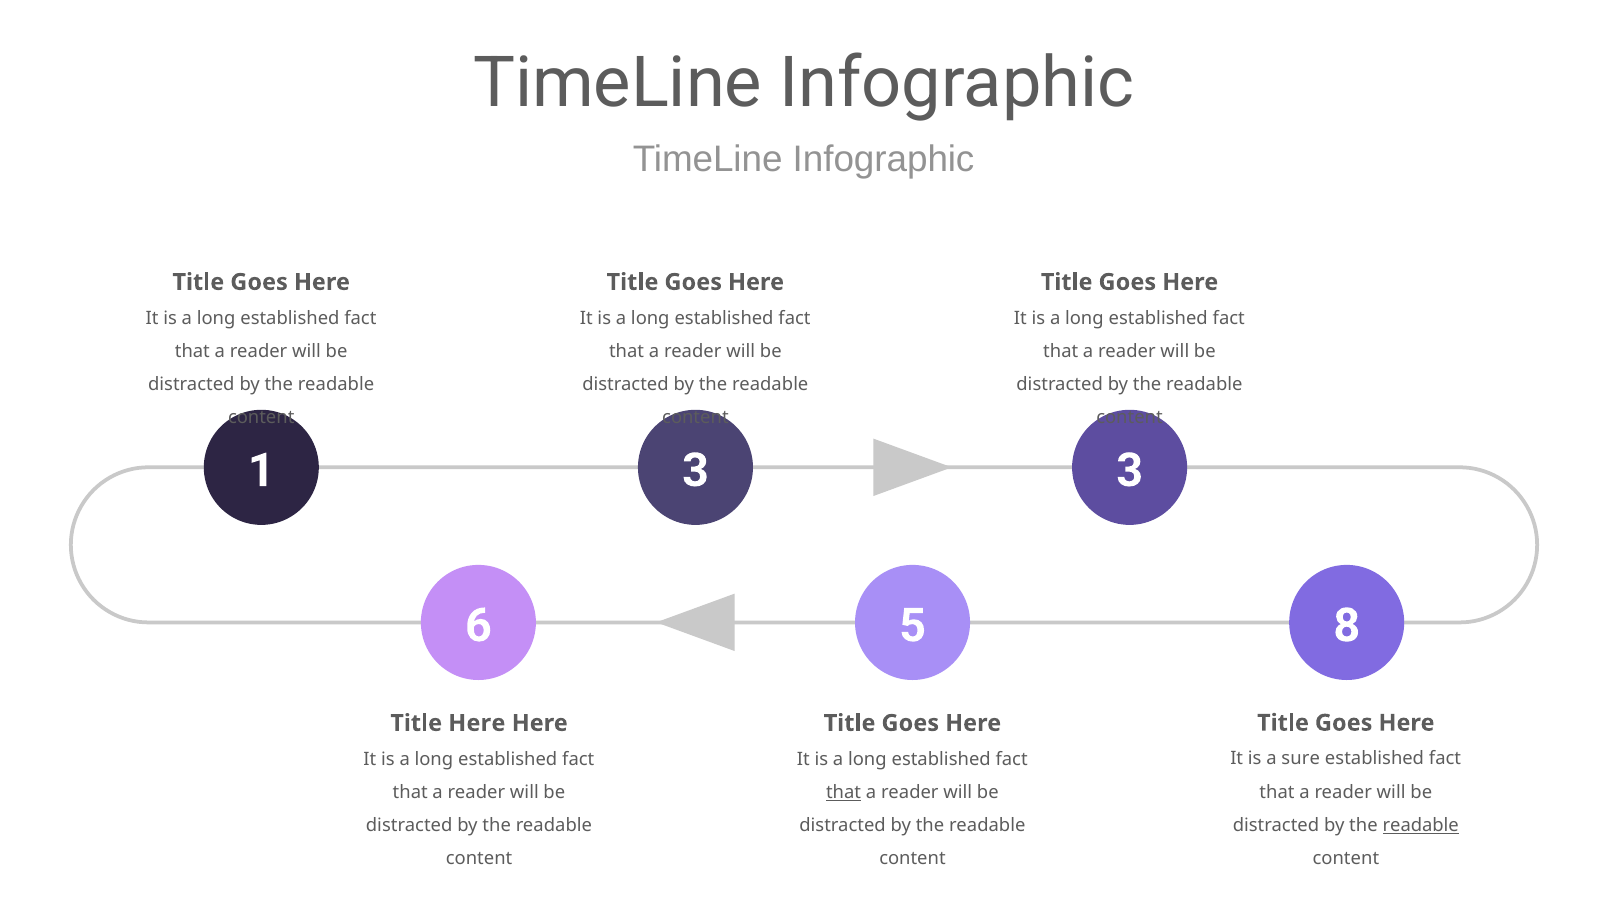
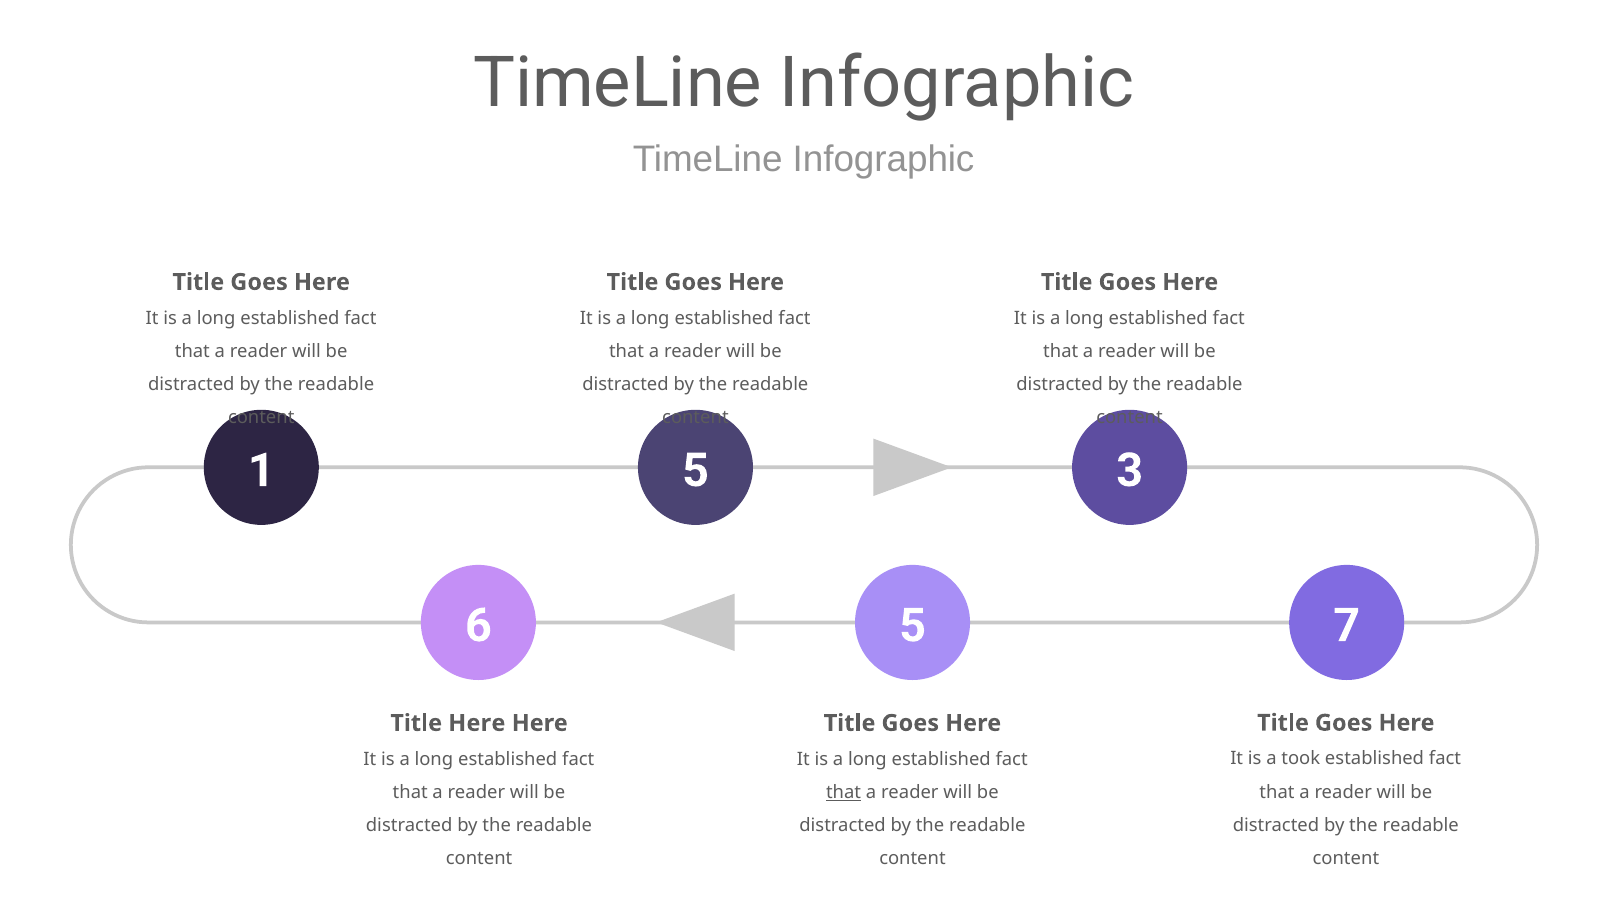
1 3: 3 -> 5
8: 8 -> 7
sure: sure -> took
readable at (1421, 825) underline: present -> none
